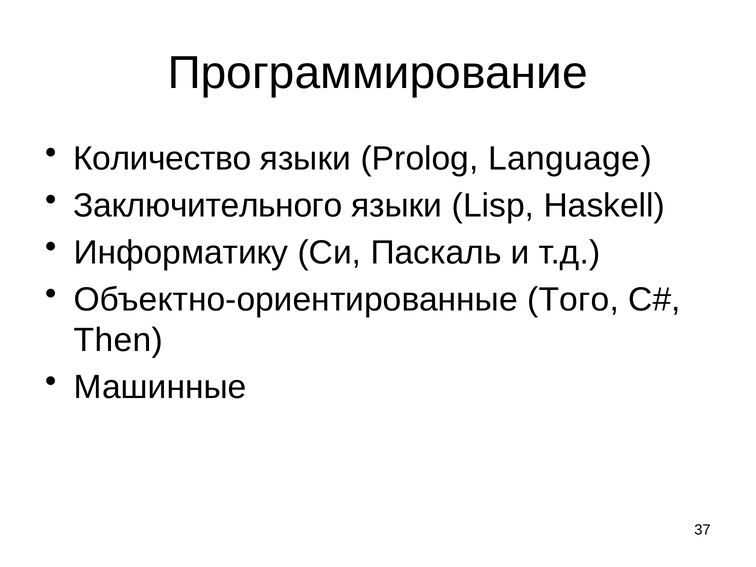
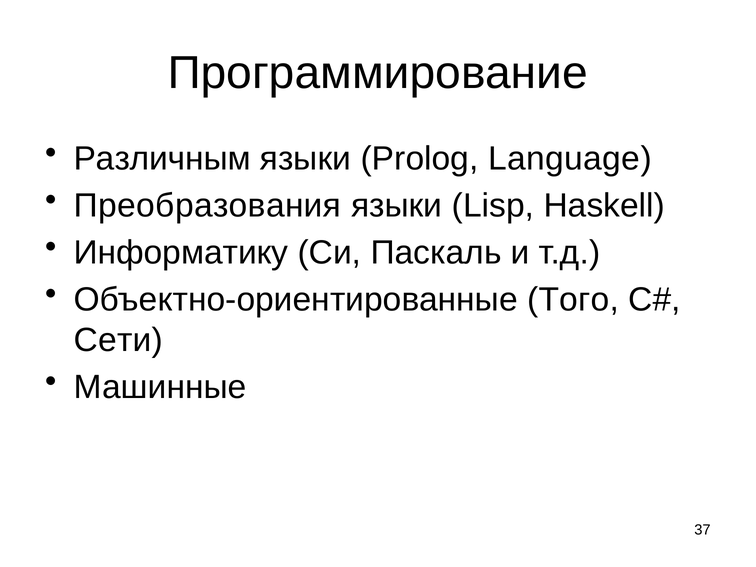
Количество: Количество -> Различным
Заключительного: Заключительного -> Преобразования
Then: Then -> Сети
